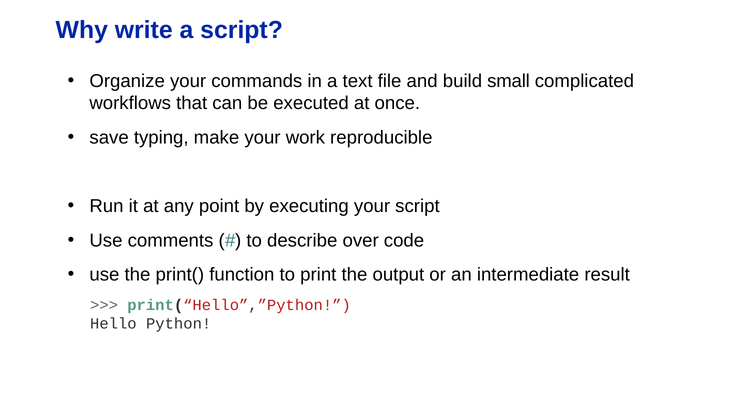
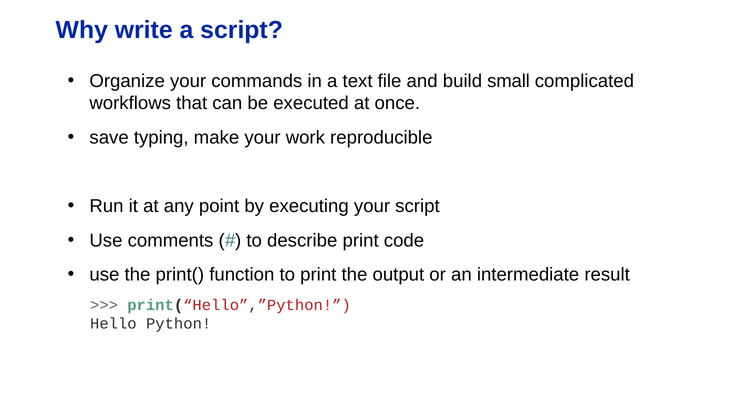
describe over: over -> print
